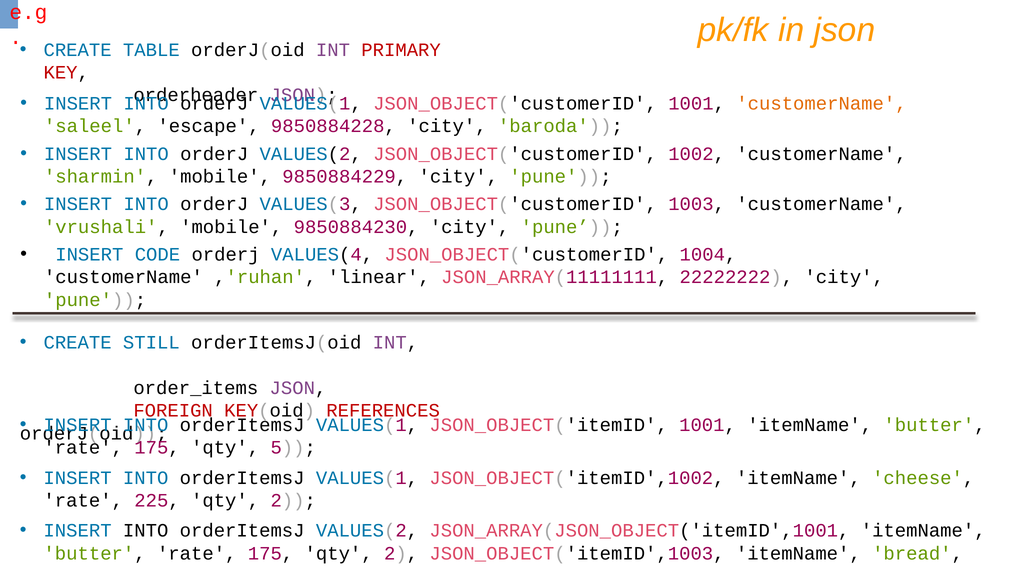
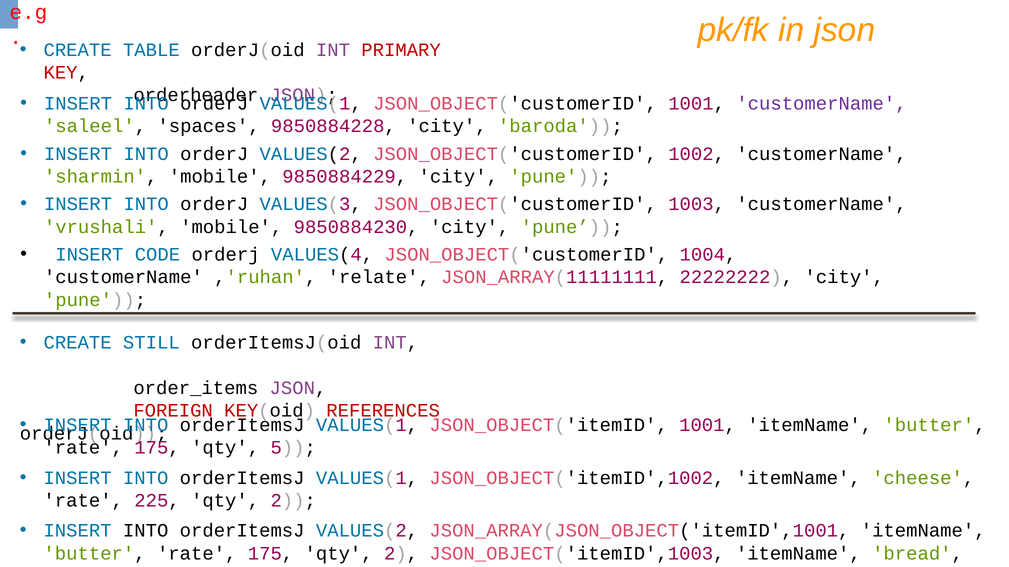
customerName at (821, 104) colour: orange -> purple
escape: escape -> spaces
linear: linear -> relate
